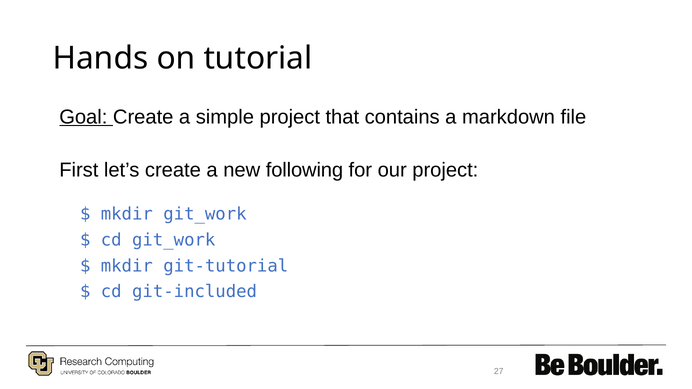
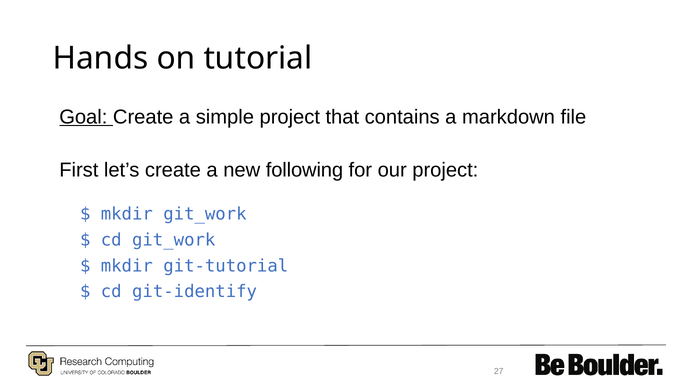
git-included: git-included -> git-identify
